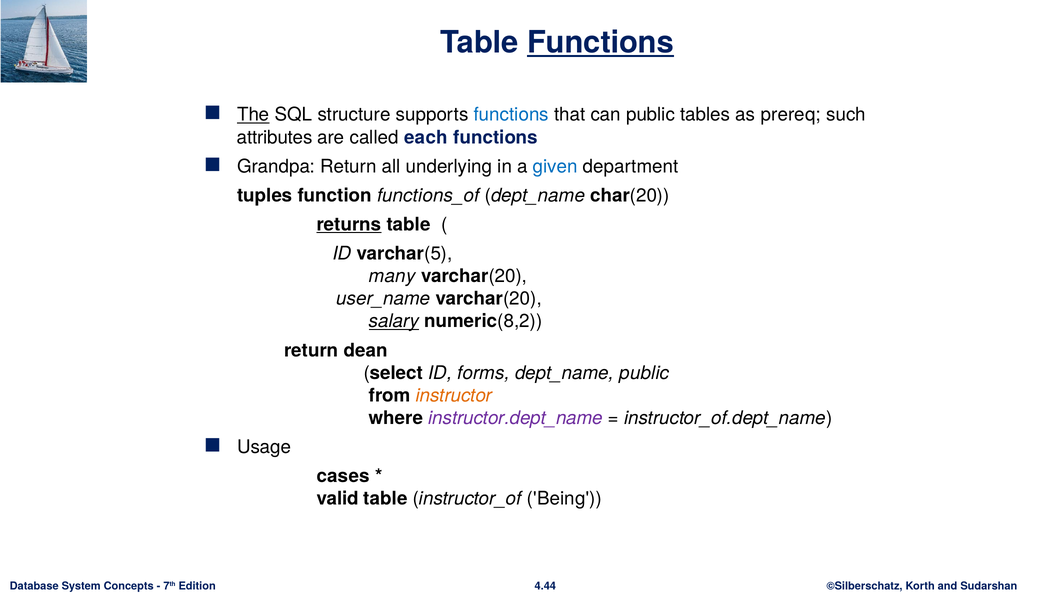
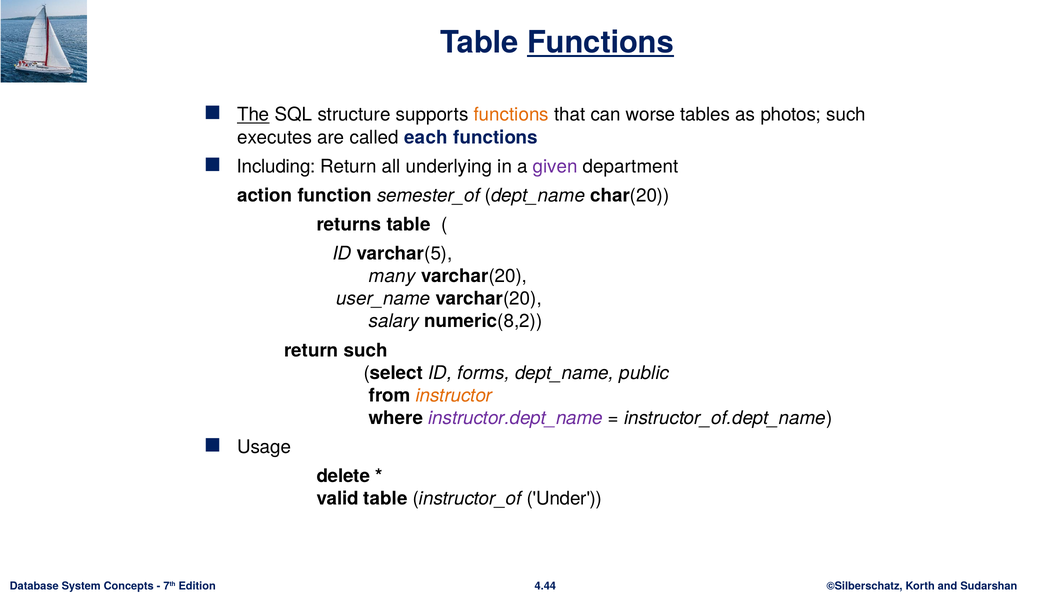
functions at (511, 115) colour: blue -> orange
can public: public -> worse
prereq: prereq -> photos
attributes: attributes -> executes
Grandpa: Grandpa -> Including
given colour: blue -> purple
tuples: tuples -> action
functions_of: functions_of -> semester_of
returns underline: present -> none
salary underline: present -> none
return dean: dean -> such
cases: cases -> delete
Being: Being -> Under
